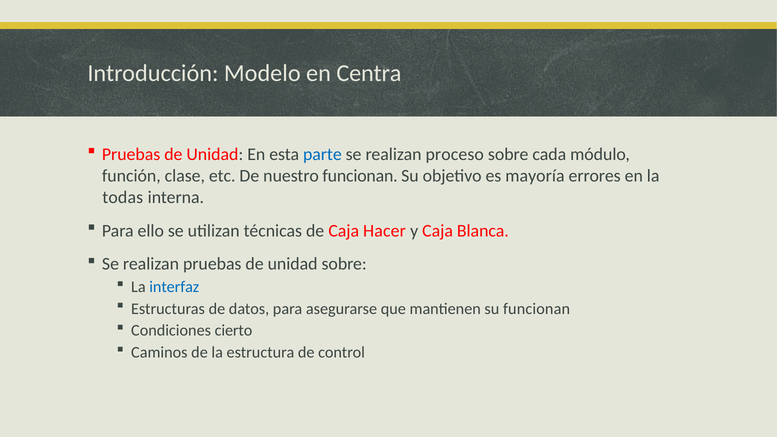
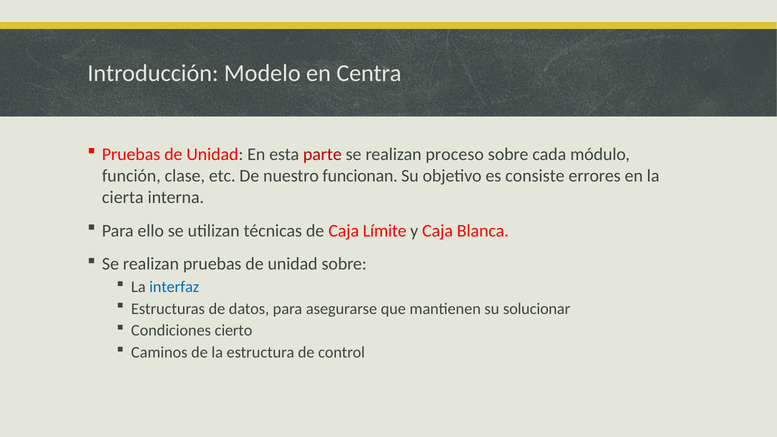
parte colour: blue -> red
mayoría: mayoría -> consiste
todas: todas -> cierta
Hacer: Hacer -> Límite
su funcionan: funcionan -> solucionar
